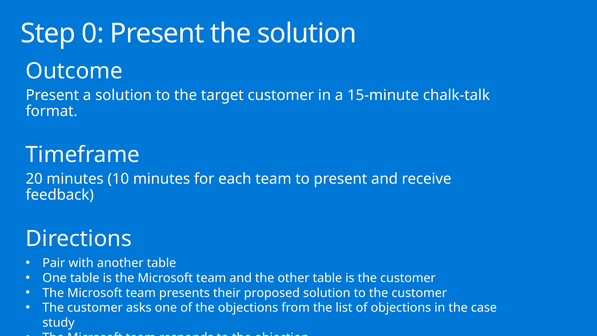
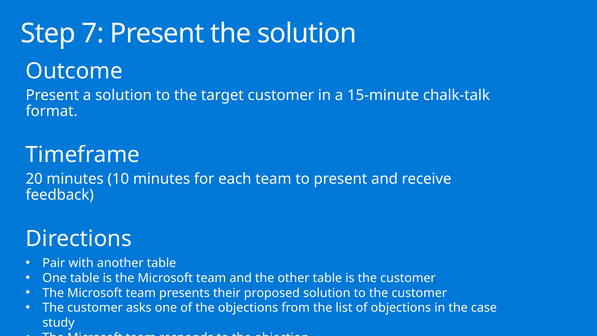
0: 0 -> 7
